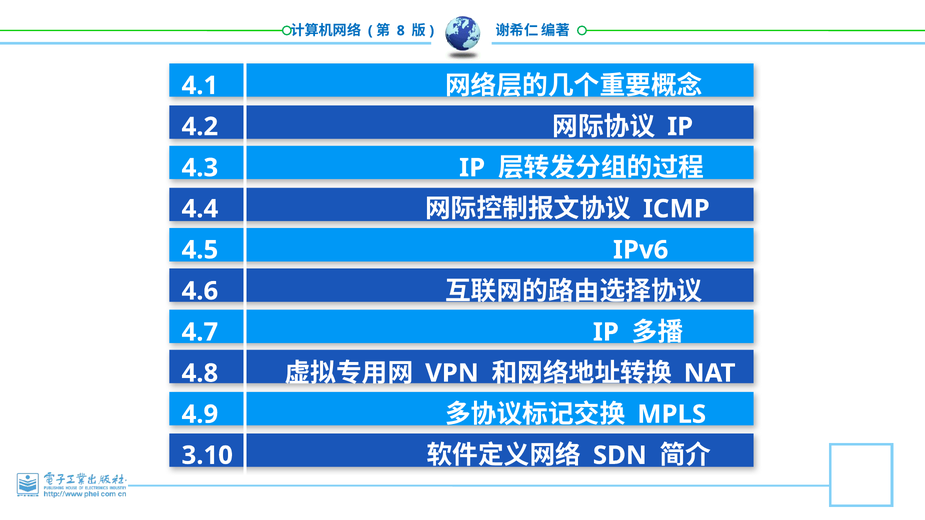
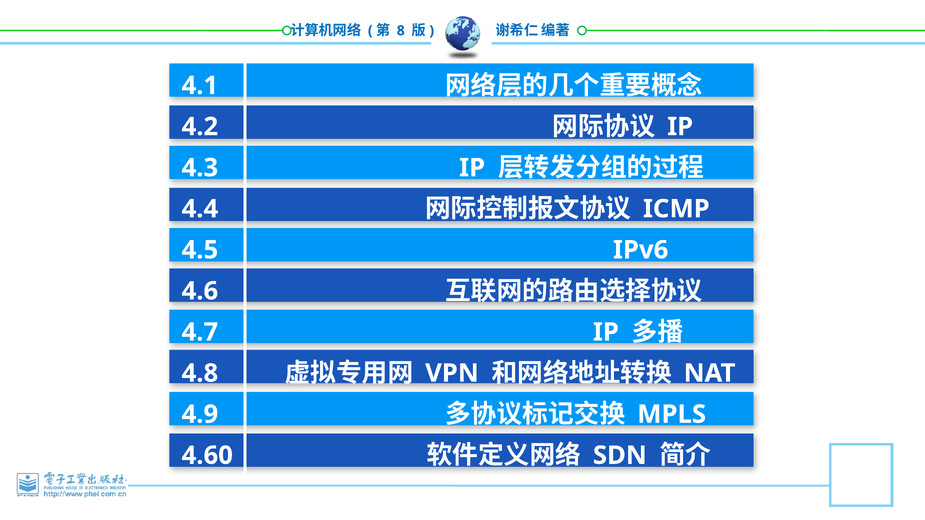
3.10: 3.10 -> 4.60
